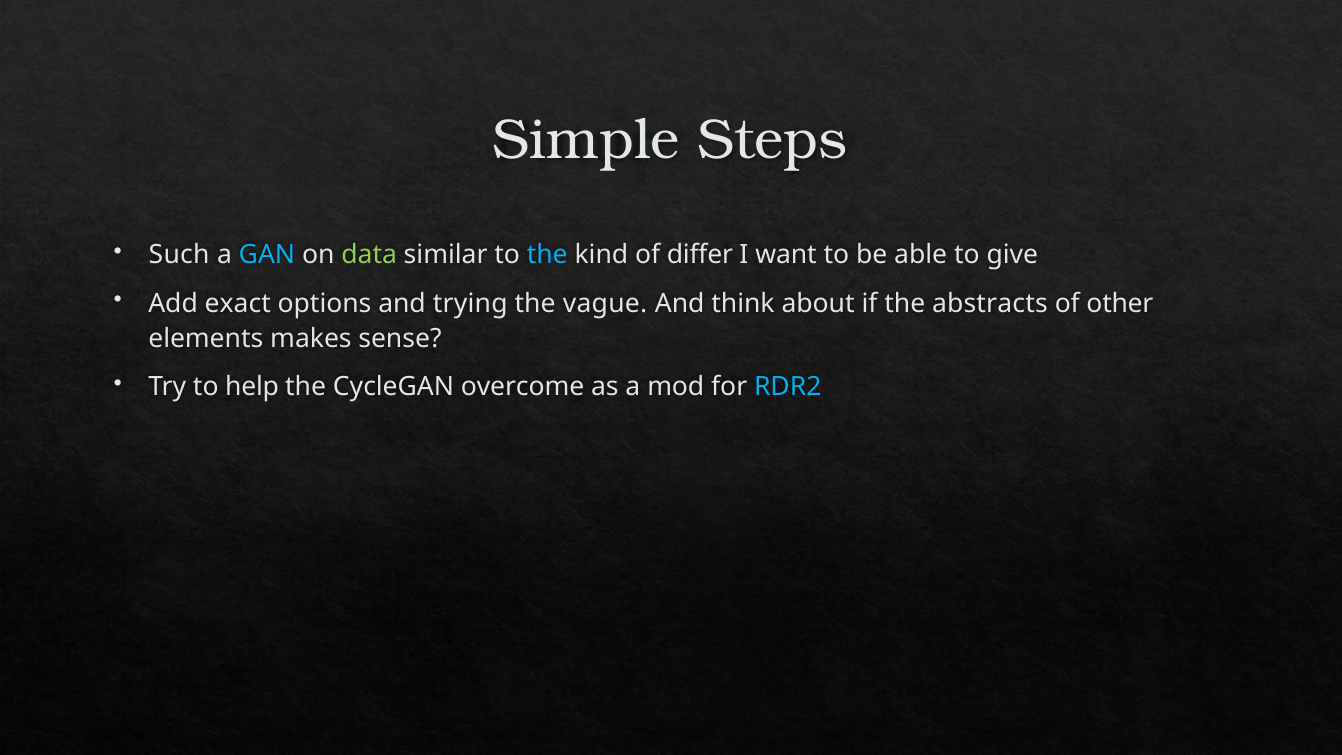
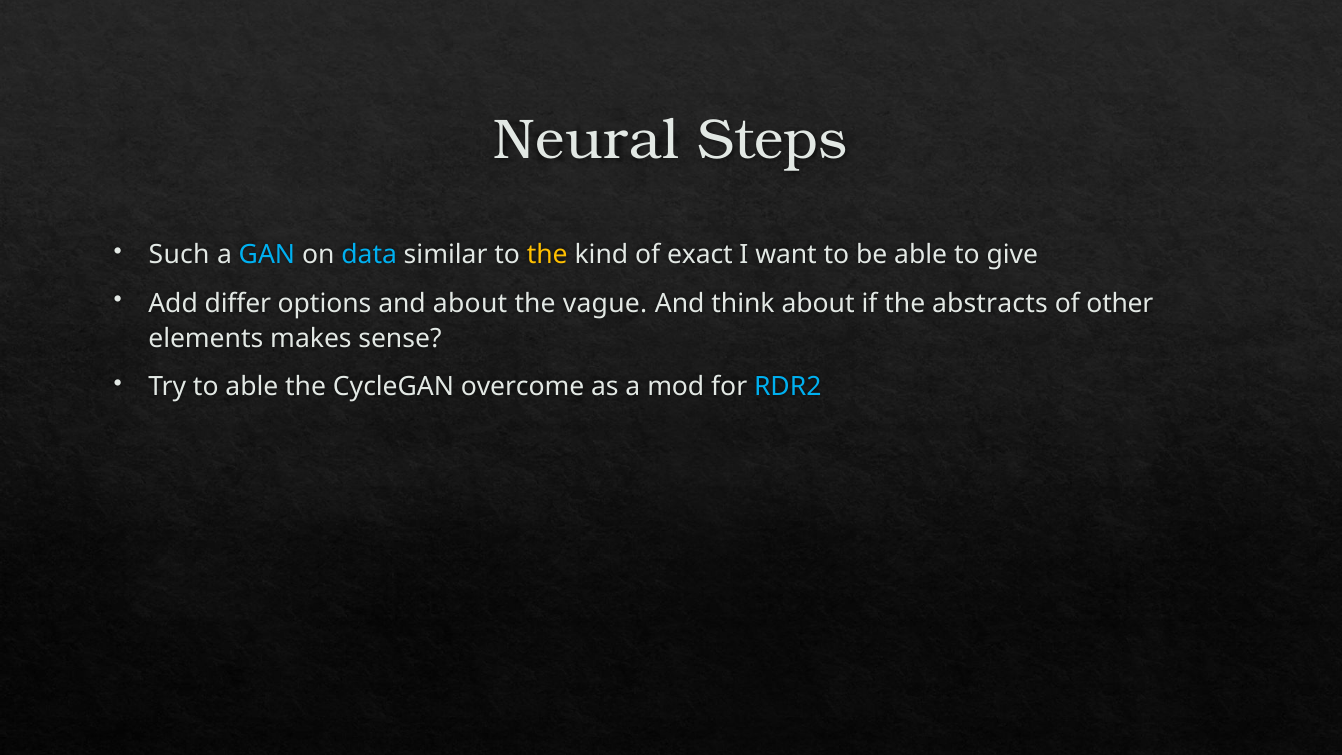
Simple: Simple -> Neural
data colour: light green -> light blue
the at (547, 255) colour: light blue -> yellow
differ: differ -> exact
exact: exact -> differ
and trying: trying -> about
to help: help -> able
